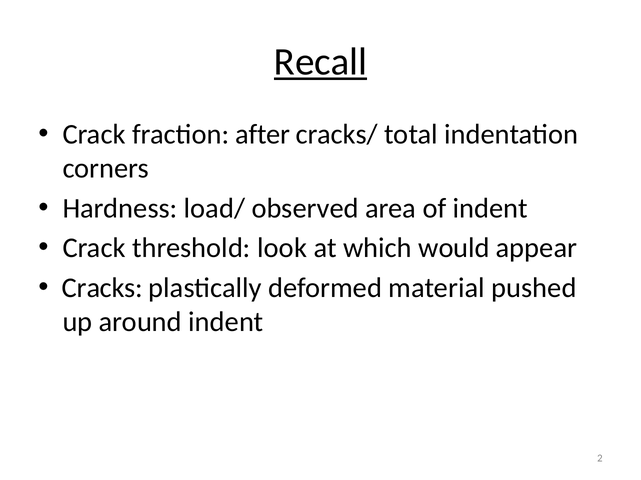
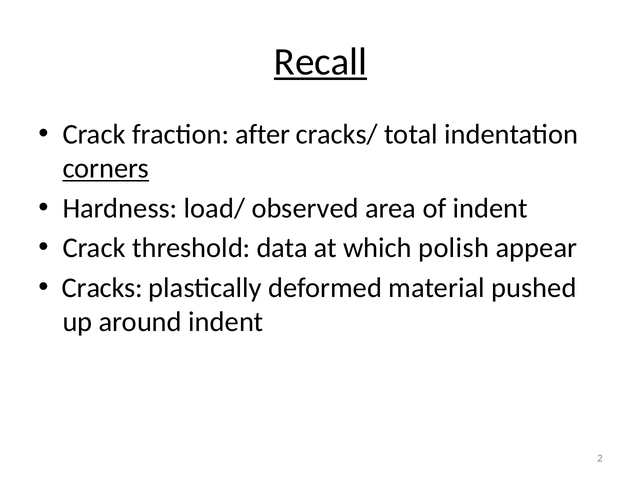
corners underline: none -> present
look: look -> data
would: would -> polish
